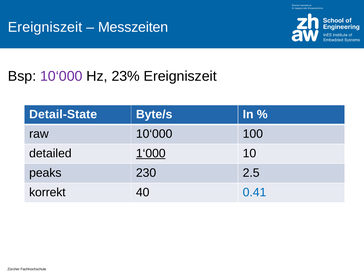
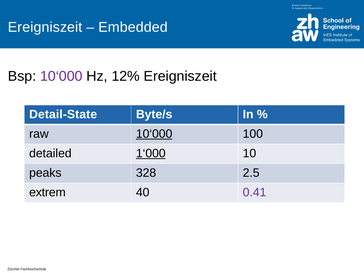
Messzeiten: Messzeiten -> Embedded
23%: 23% -> 12%
10‘000 at (154, 134) underline: none -> present
230: 230 -> 328
korrekt: korrekt -> extrem
0.41 colour: blue -> purple
